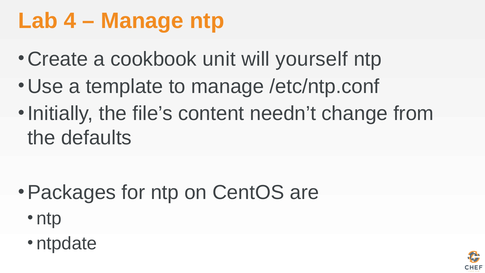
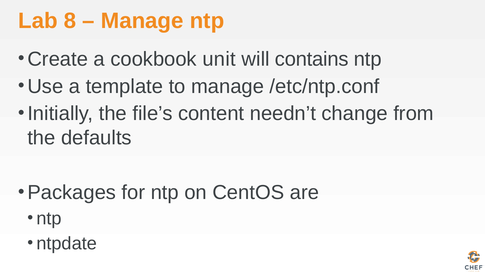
4: 4 -> 8
yourself: yourself -> contains
